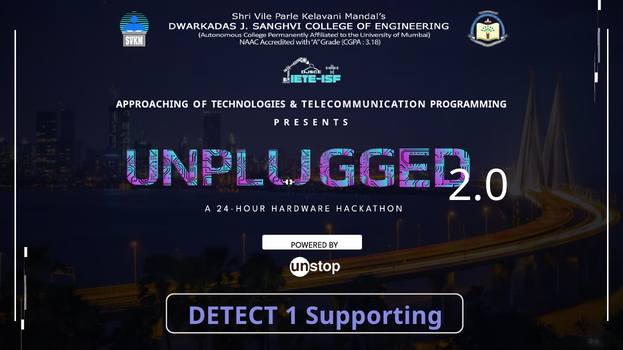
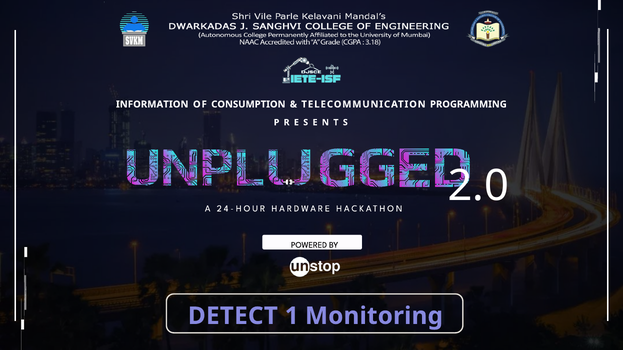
APPROACHING: APPROACHING -> INFORMATION
TECHNOLOGIES: TECHNOLOGIES -> CONSUMPTION
Supporting: Supporting -> Monitoring
